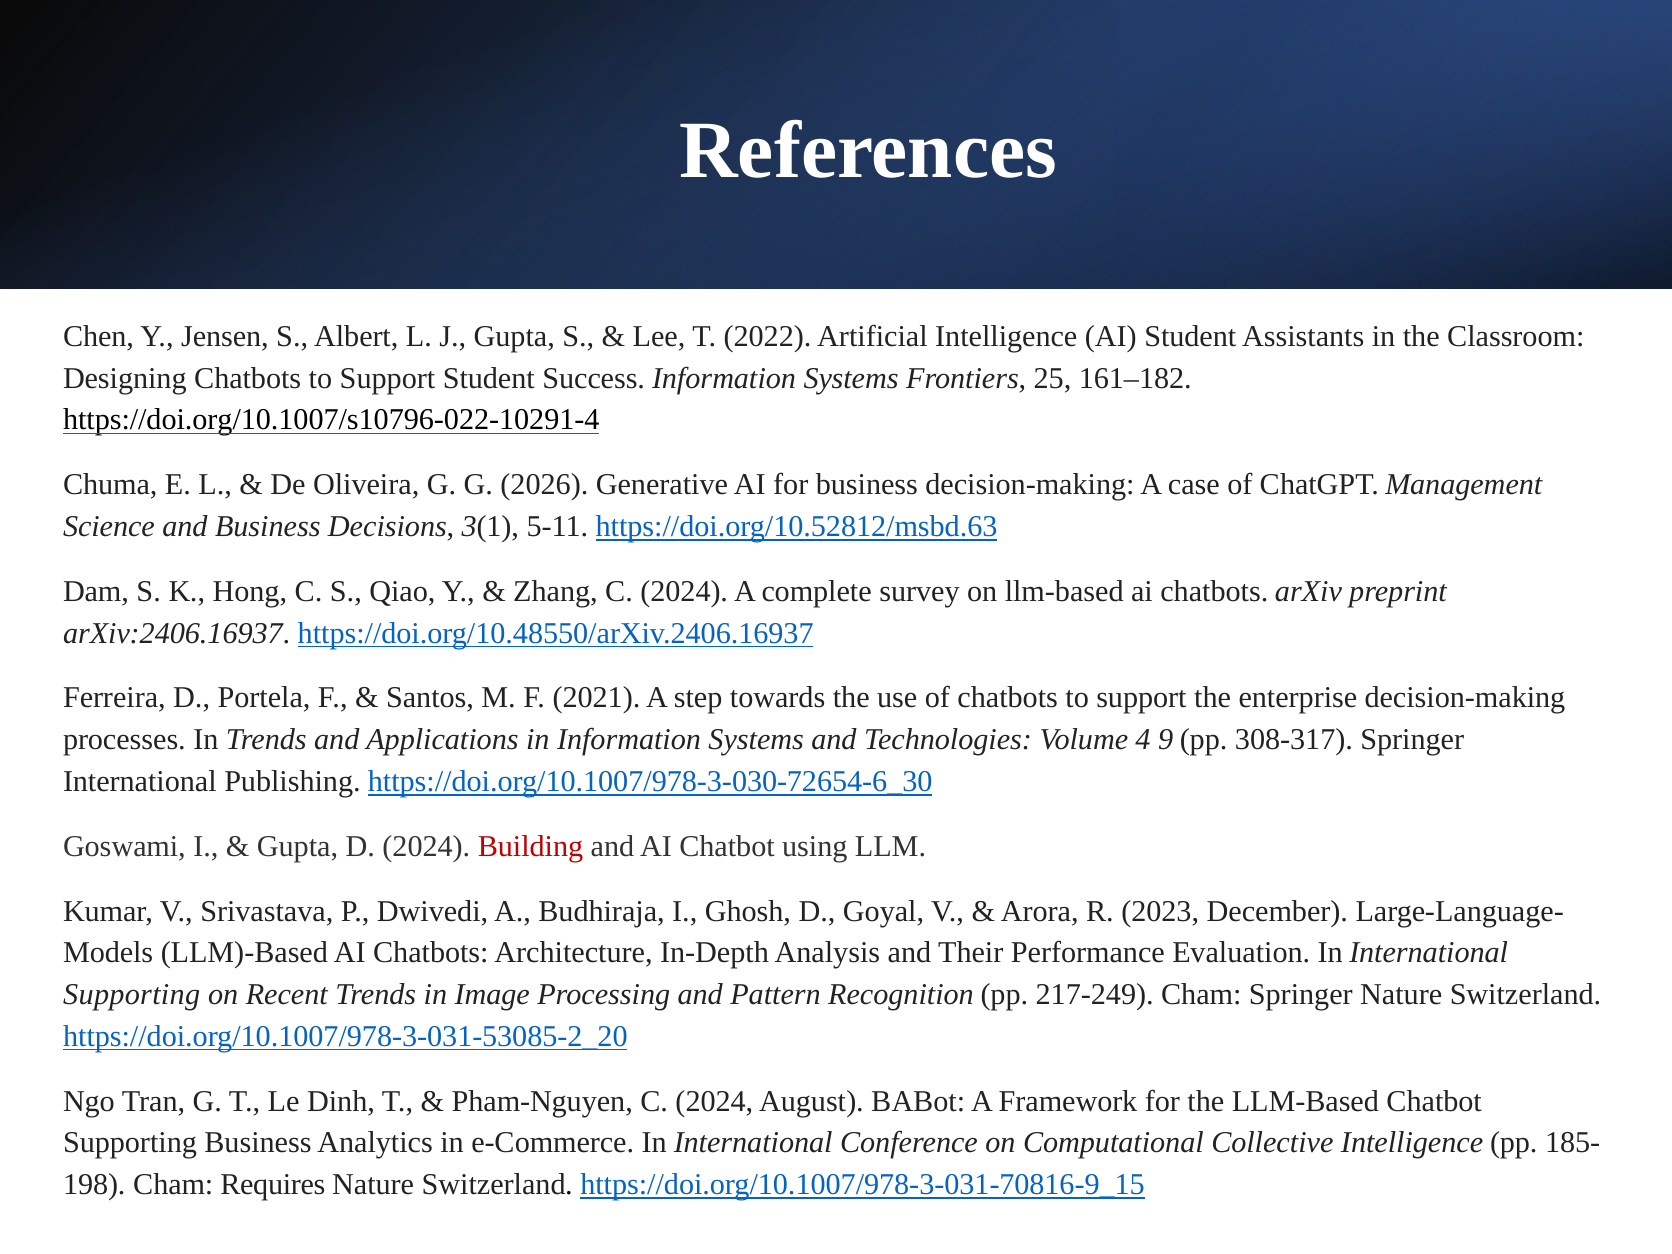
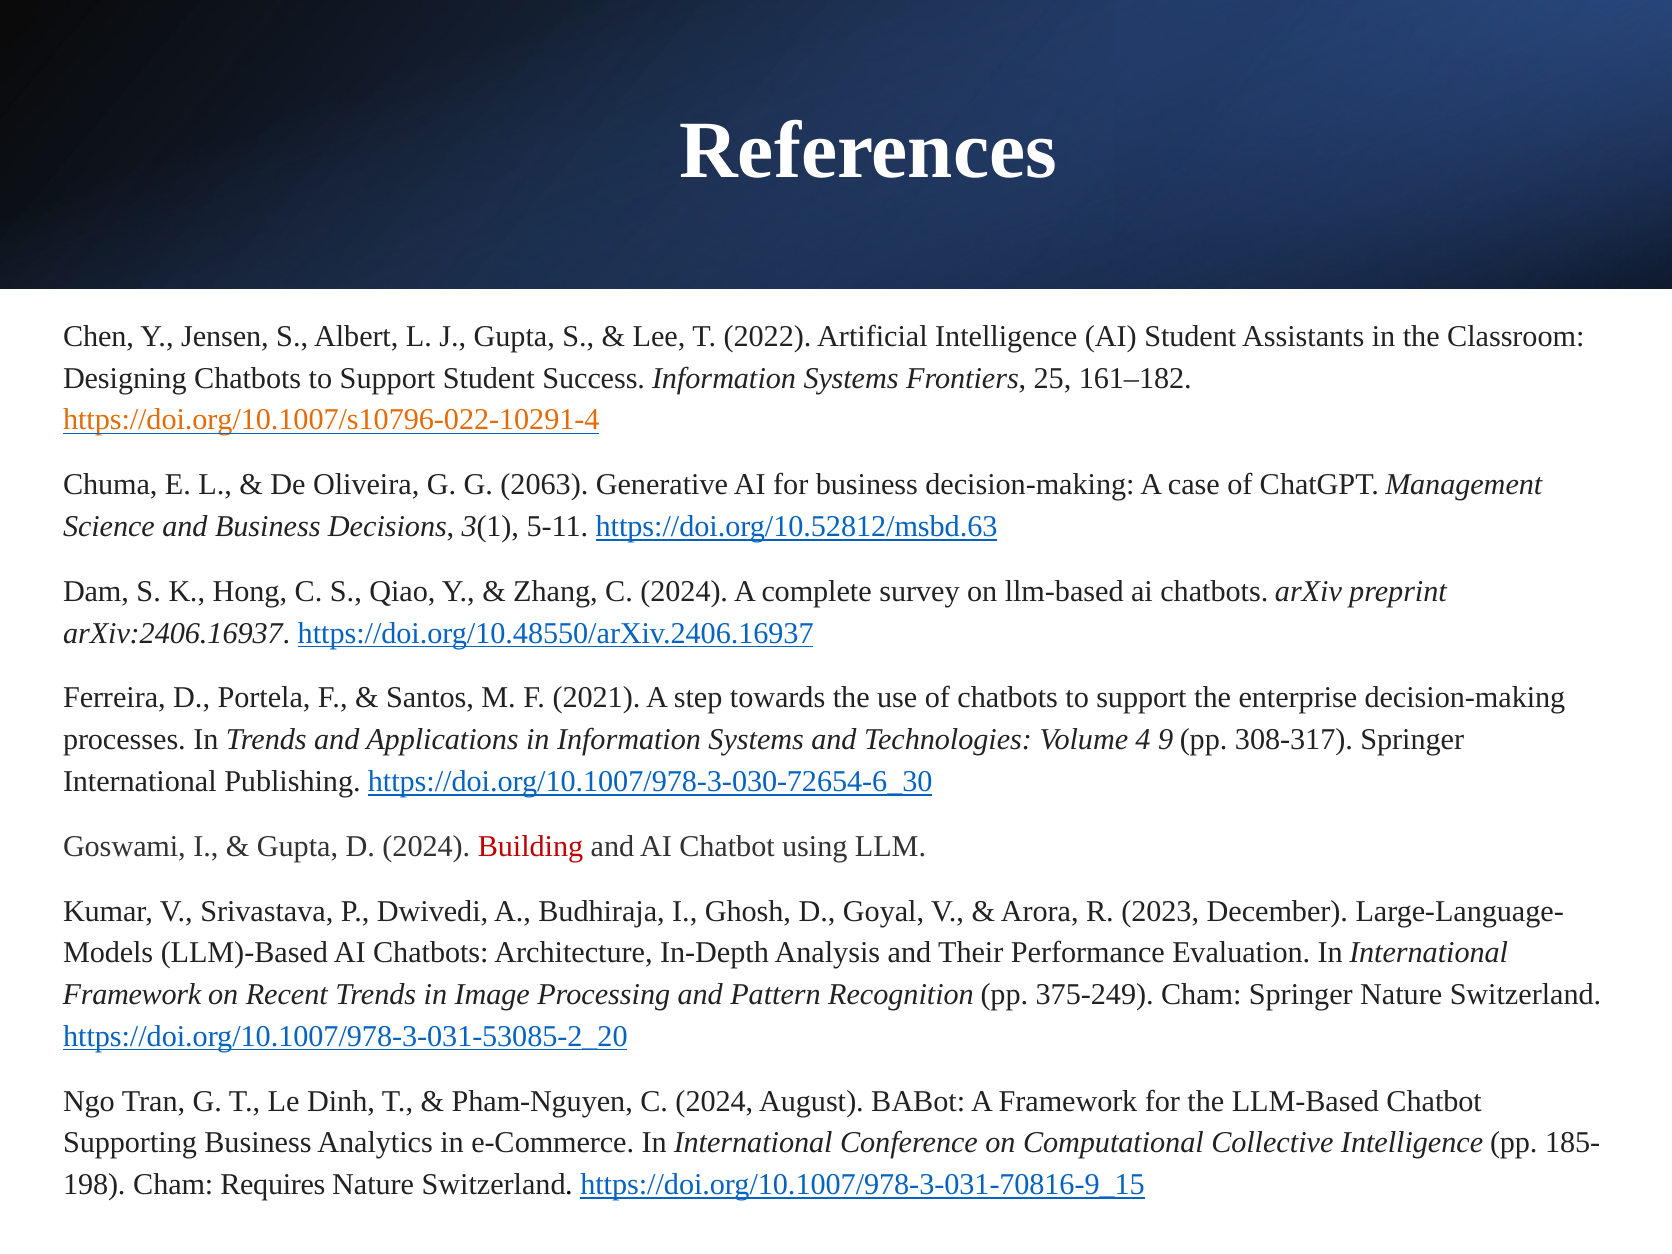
https://doi.org/10.1007/s10796-022-10291-4 colour: black -> orange
2026: 2026 -> 2063
Supporting at (132, 994): Supporting -> Framework
217-249: 217-249 -> 375-249
